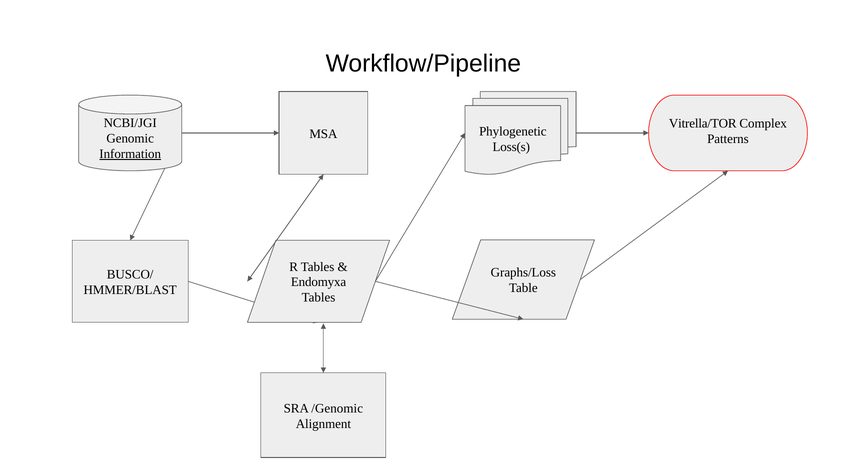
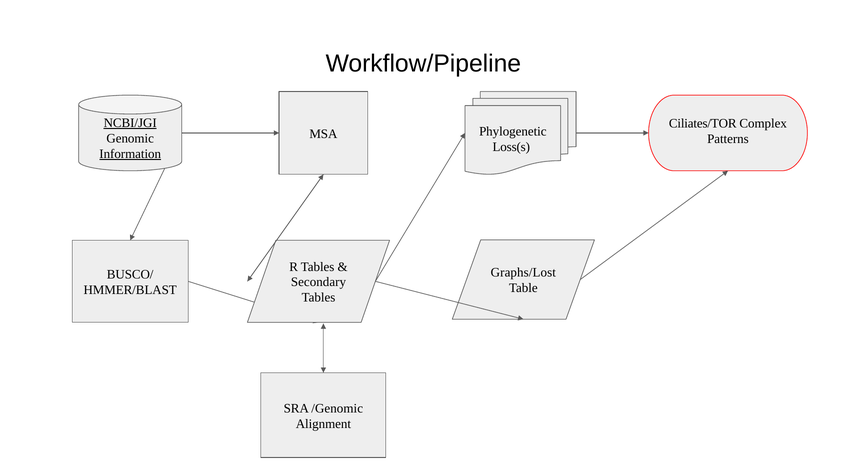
NCBI/JGI underline: none -> present
Vitrella/TOR: Vitrella/TOR -> Ciliates/TOR
Graphs/Loss: Graphs/Loss -> Graphs/Lost
Endomyxa: Endomyxa -> Secondary
